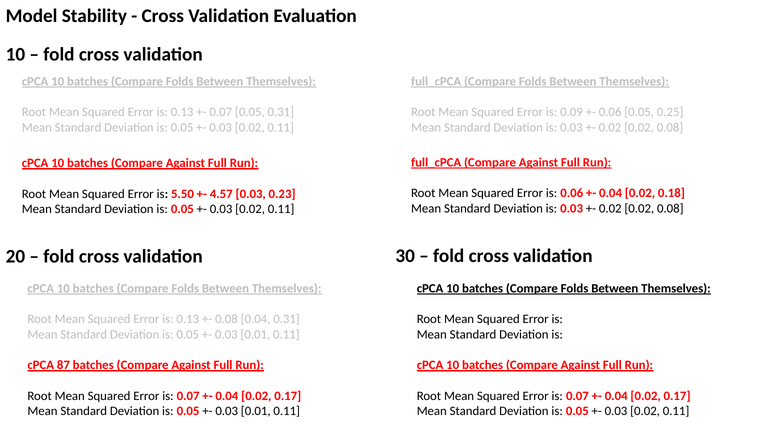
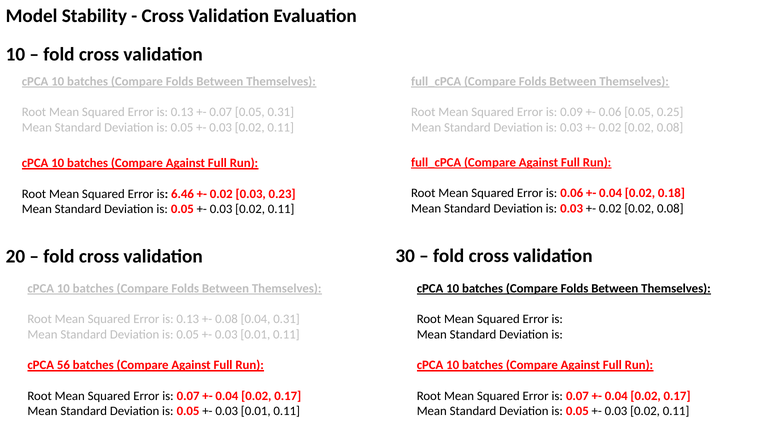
5.50: 5.50 -> 6.46
4.57 at (221, 194): 4.57 -> 0.02
87: 87 -> 56
